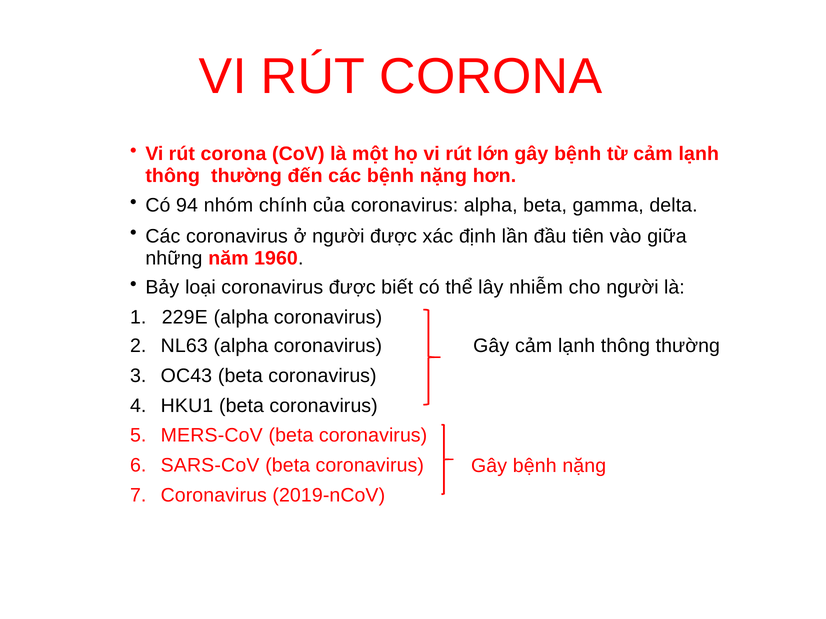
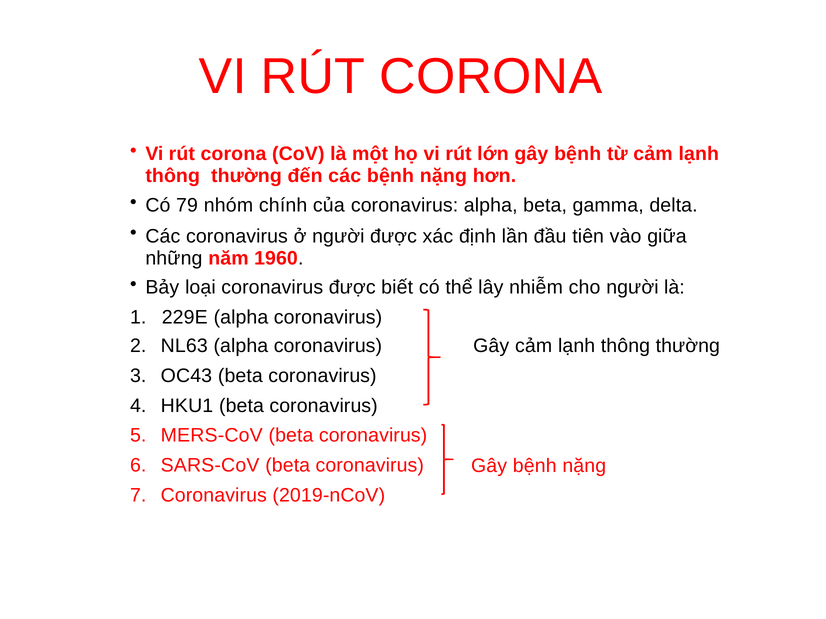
94: 94 -> 79
